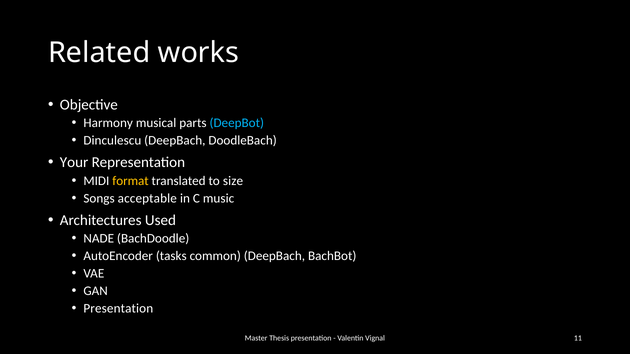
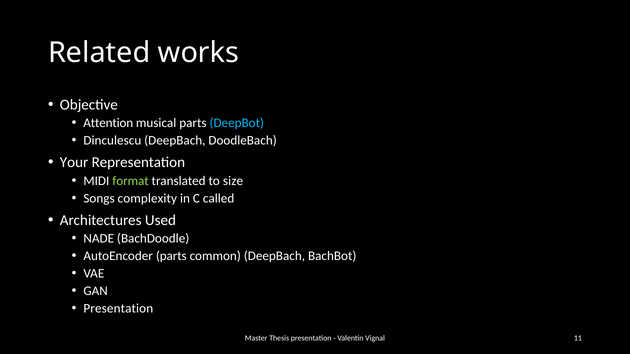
Harmony: Harmony -> Attention
format colour: yellow -> light green
acceptable: acceptable -> complexity
music: music -> called
AutoEncoder tasks: tasks -> parts
